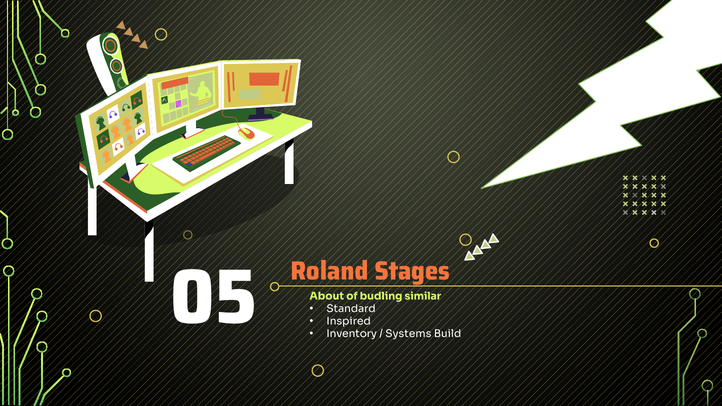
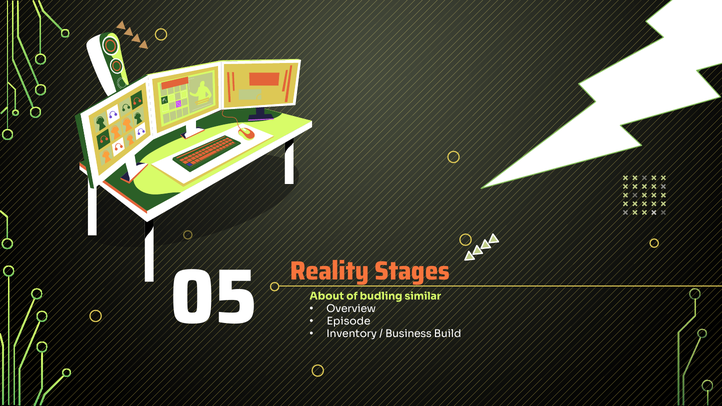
Roland: Roland -> Reality
Standard: Standard -> Overview
Inspired: Inspired -> Episode
Systems: Systems -> Business
